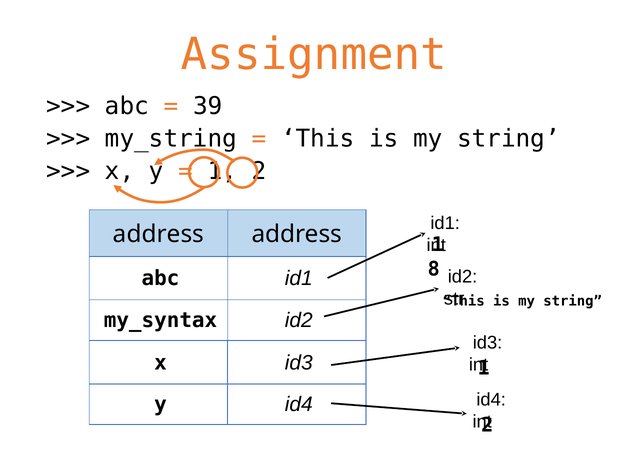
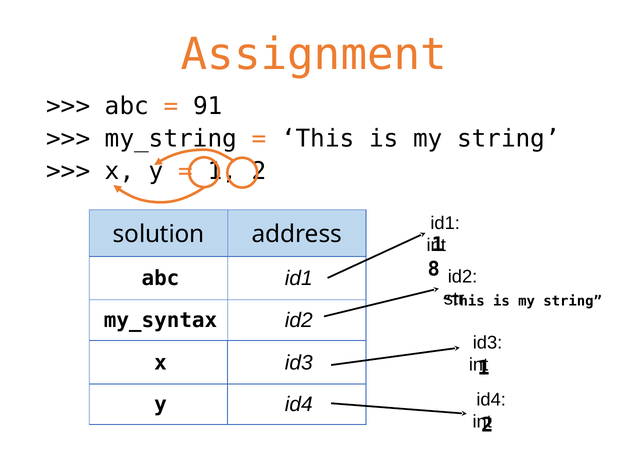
39: 39 -> 91
address at (159, 234): address -> solution
